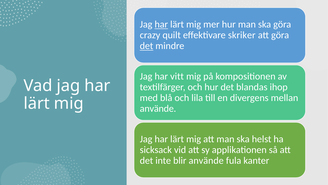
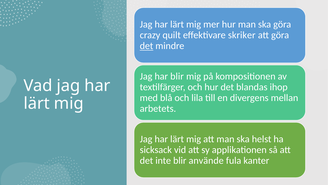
har at (161, 24) underline: present -> none
har vitt: vitt -> blir
använde at (158, 108): använde -> arbetets
